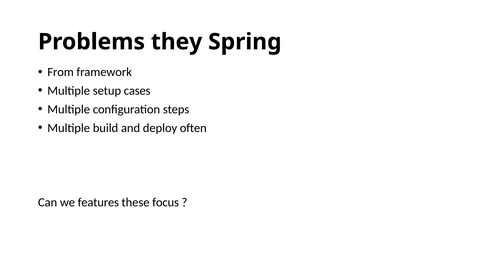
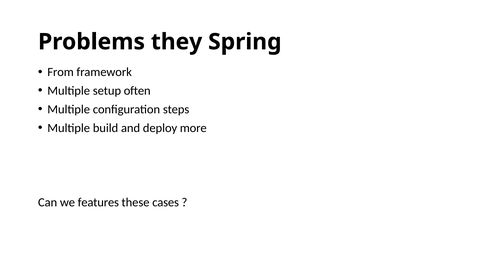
cases: cases -> often
often: often -> more
focus: focus -> cases
